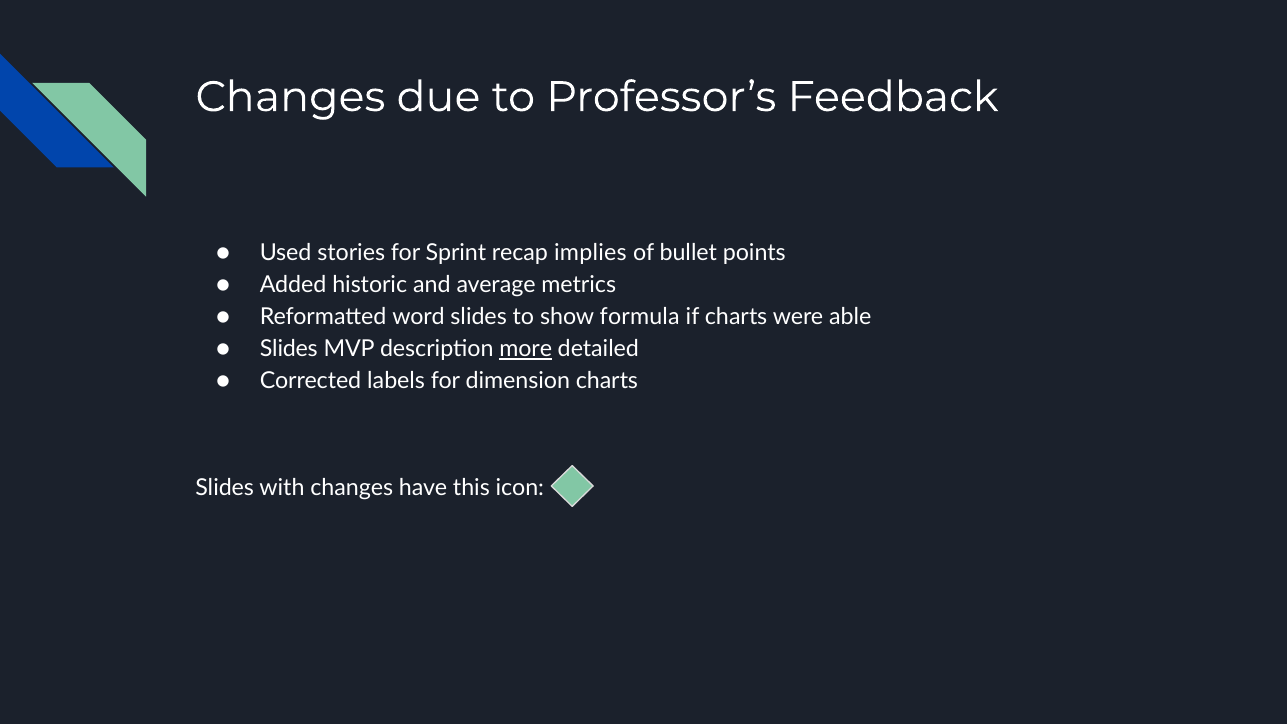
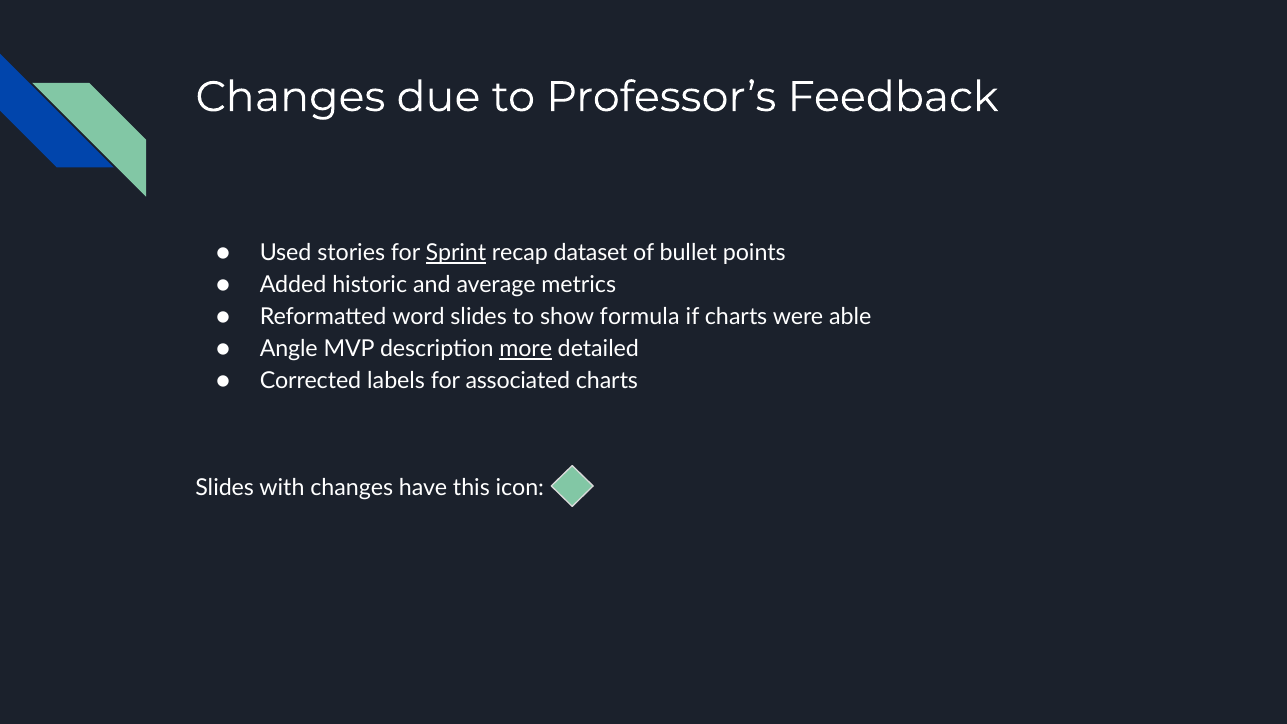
Sprint underline: none -> present
implies: implies -> dataset
Slides at (289, 349): Slides -> Angle
dimension: dimension -> associated
